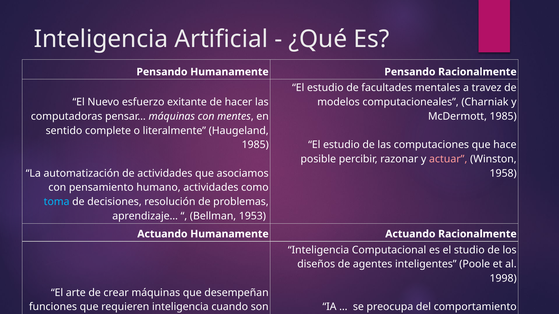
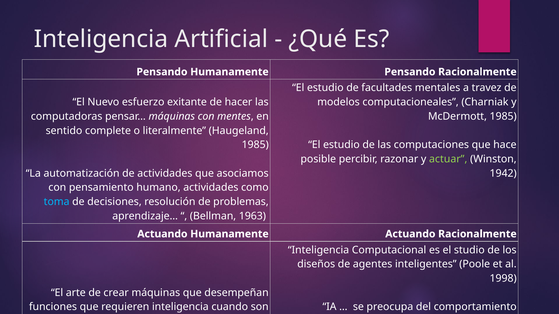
actuar colour: pink -> light green
1958: 1958 -> 1942
1953: 1953 -> 1963
